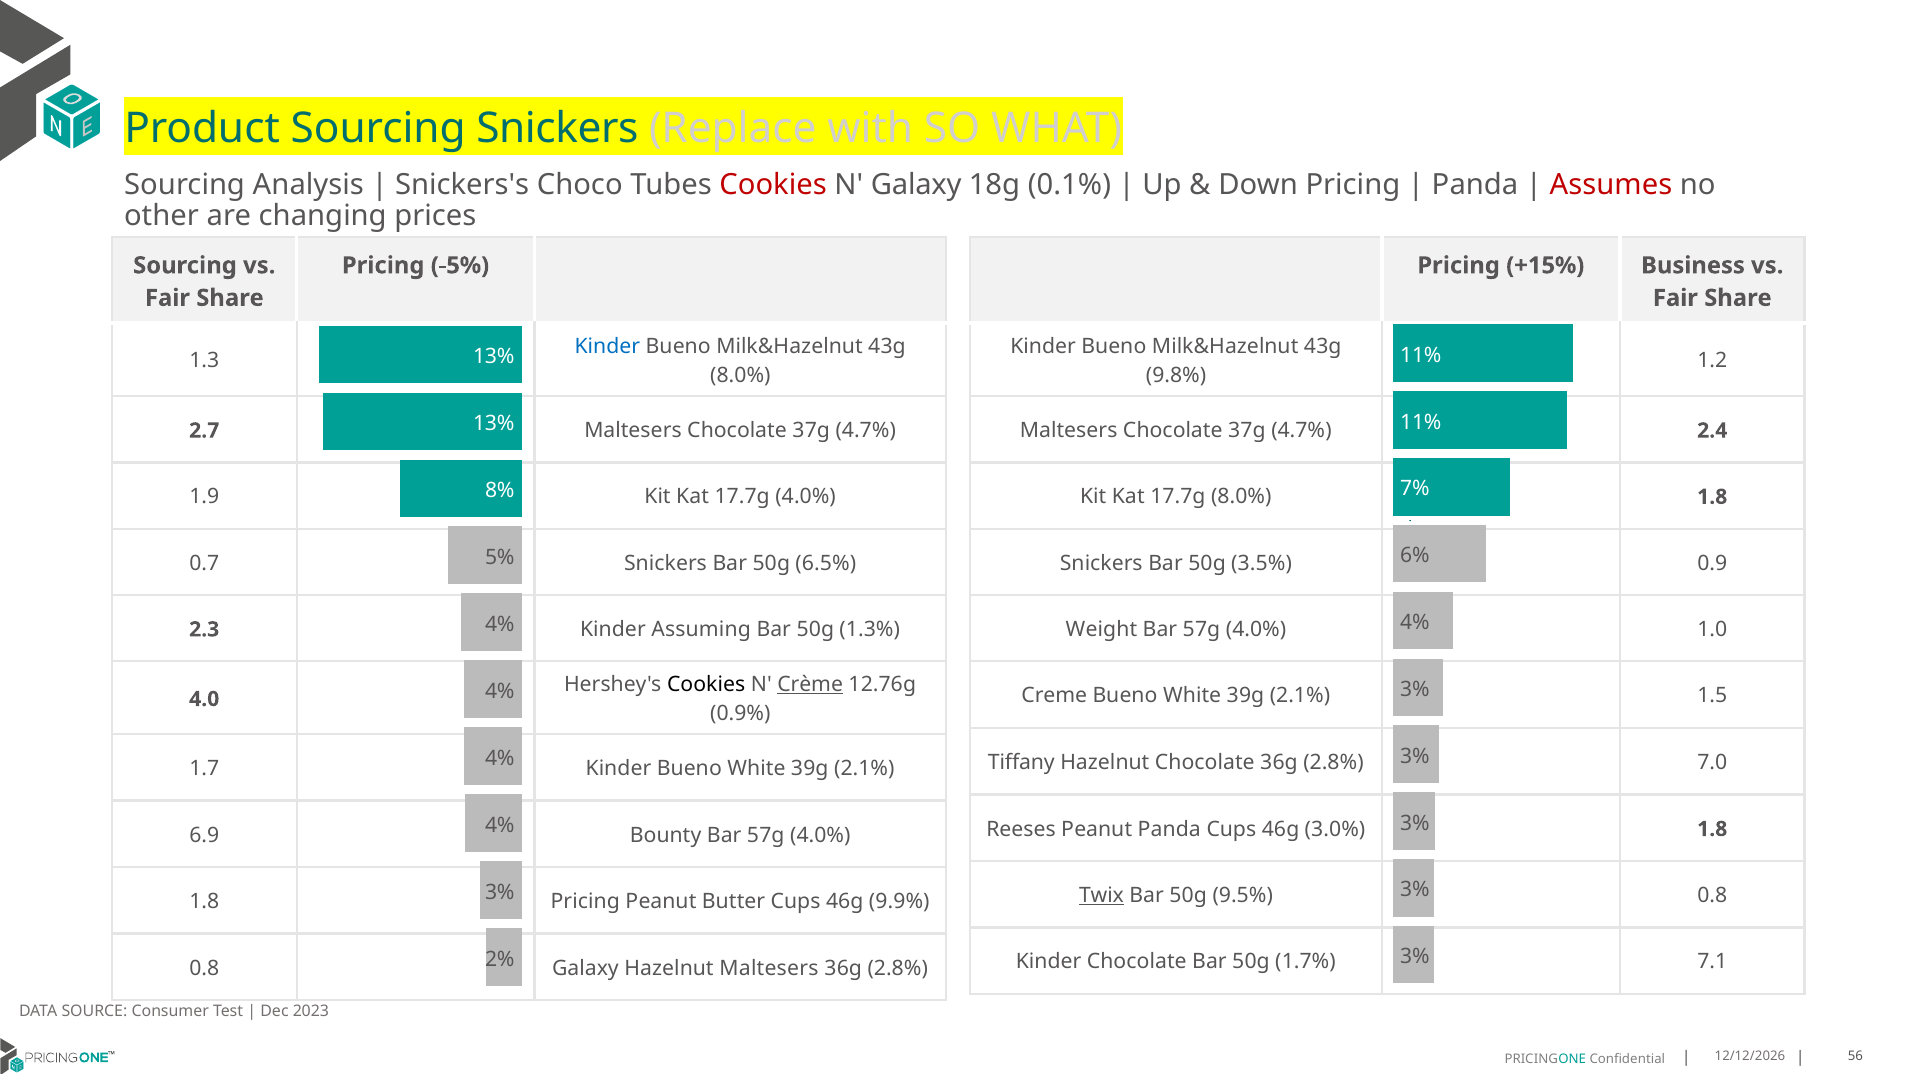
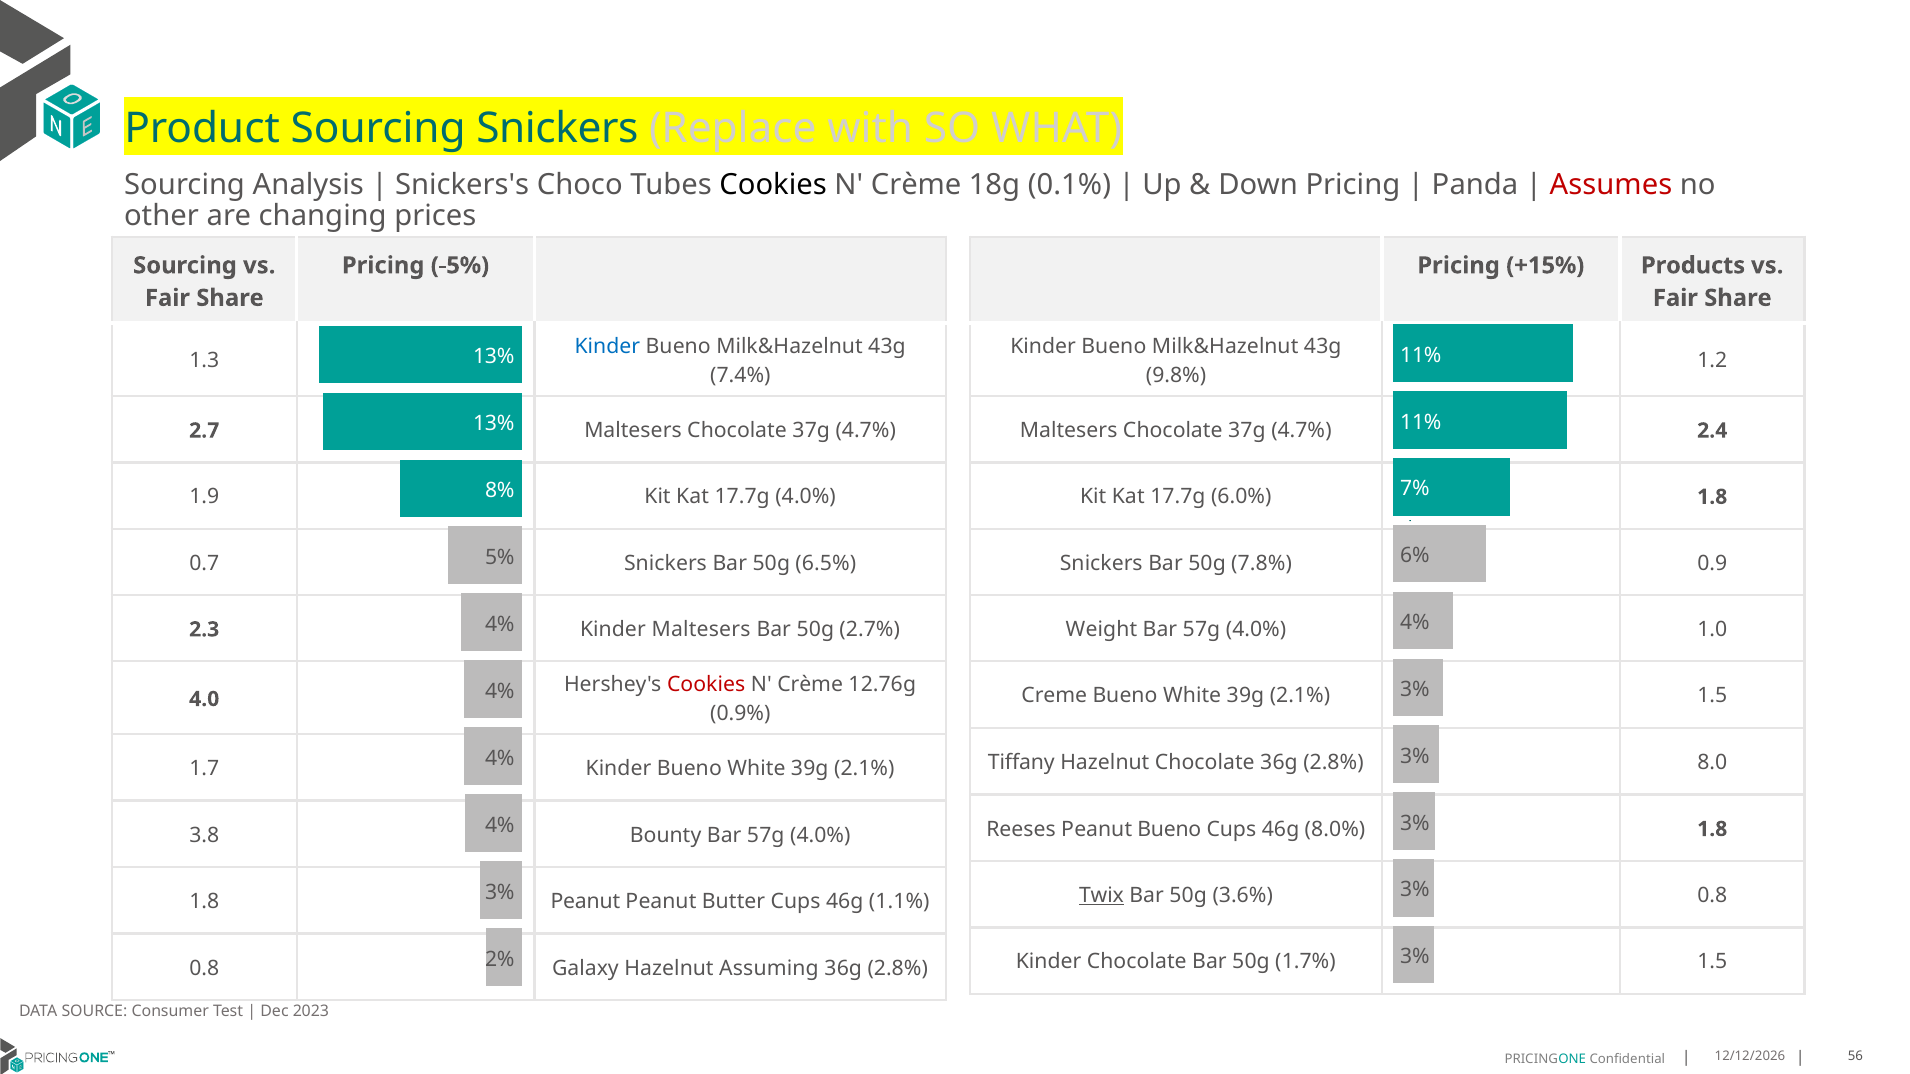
Cookies at (773, 185) colour: red -> black
Galaxy at (916, 185): Galaxy -> Crème
Business: Business -> Products
8.0% at (740, 376): 8.0% -> 7.4%
17.7g 8.0%: 8.0% -> 6.0%
3.5%: 3.5% -> 7.8%
Kinder Assuming: Assuming -> Maltesers
1.3%: 1.3% -> 2.7%
Cookies at (706, 685) colour: black -> red
Crème at (810, 685) underline: present -> none
7.0: 7.0 -> 8.0
Peanut Panda: Panda -> Bueno
3.0%: 3.0% -> 8.0%
6.9: 6.9 -> 3.8
9.5%: 9.5% -> 3.6%
1.8 Pricing: Pricing -> Peanut
9.9%: 9.9% -> 1.1%
1.7% 7.1: 7.1 -> 1.5
Hazelnut Maltesers: Maltesers -> Assuming
